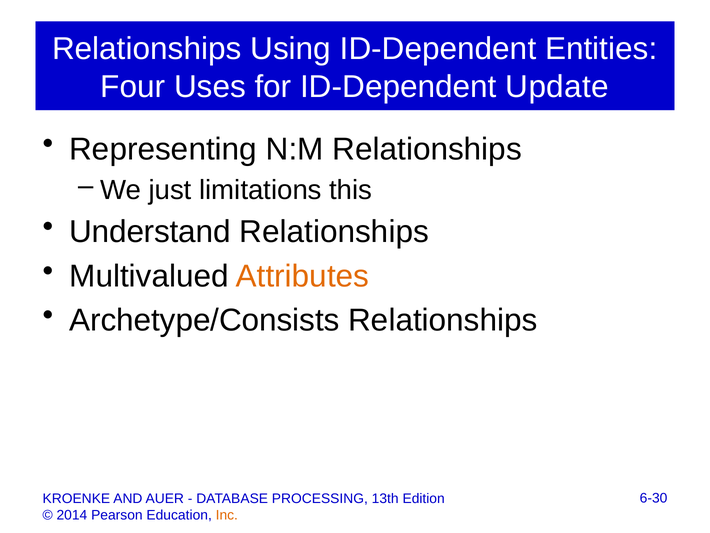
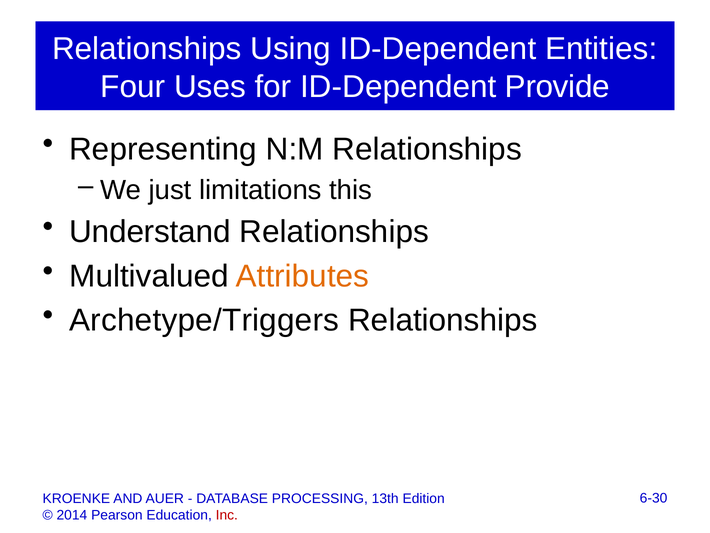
Update: Update -> Provide
Archetype/Consists: Archetype/Consists -> Archetype/Triggers
Inc colour: orange -> red
